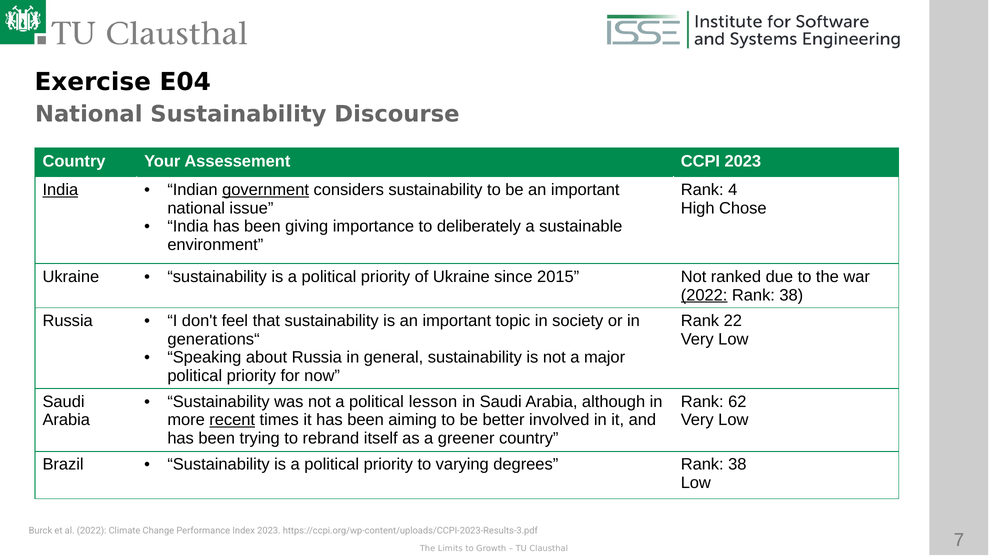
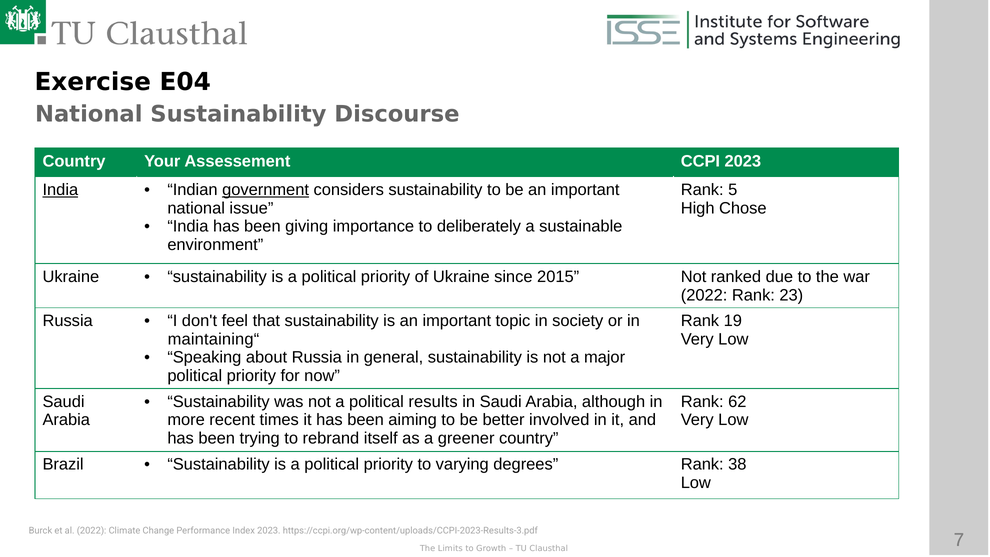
4: 4 -> 5
2022 at (704, 295) underline: present -> none
38 at (791, 295): 38 -> 23
22: 22 -> 19
generations“: generations“ -> maintaining“
lesson: lesson -> results
recent underline: present -> none
